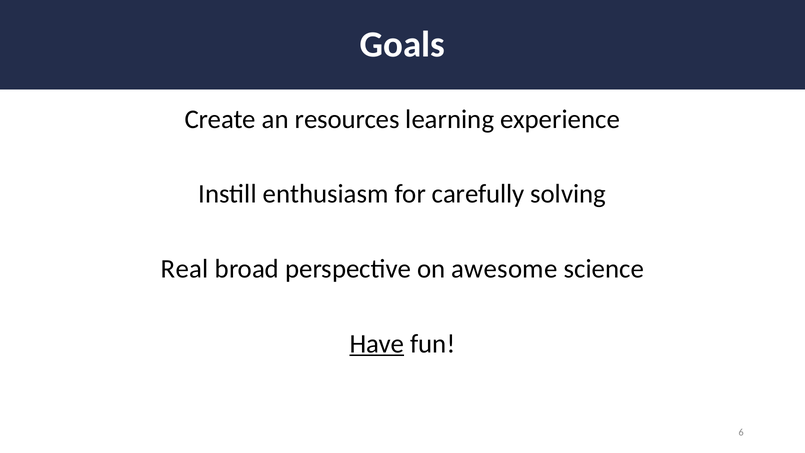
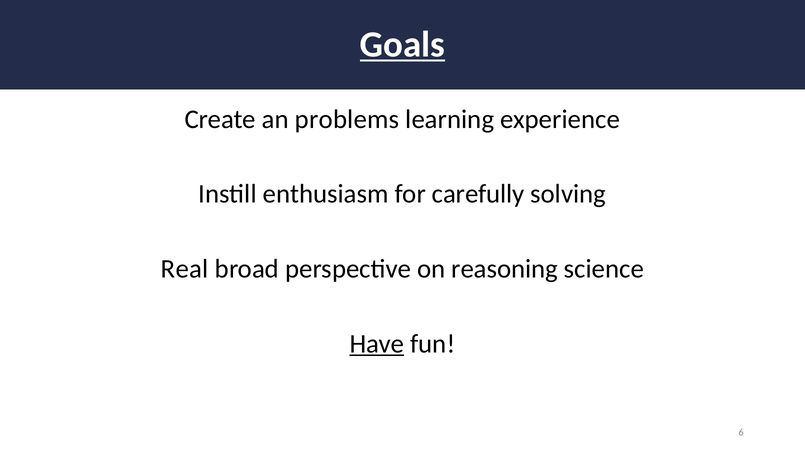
Goals underline: none -> present
resources: resources -> problems
awesome: awesome -> reasoning
